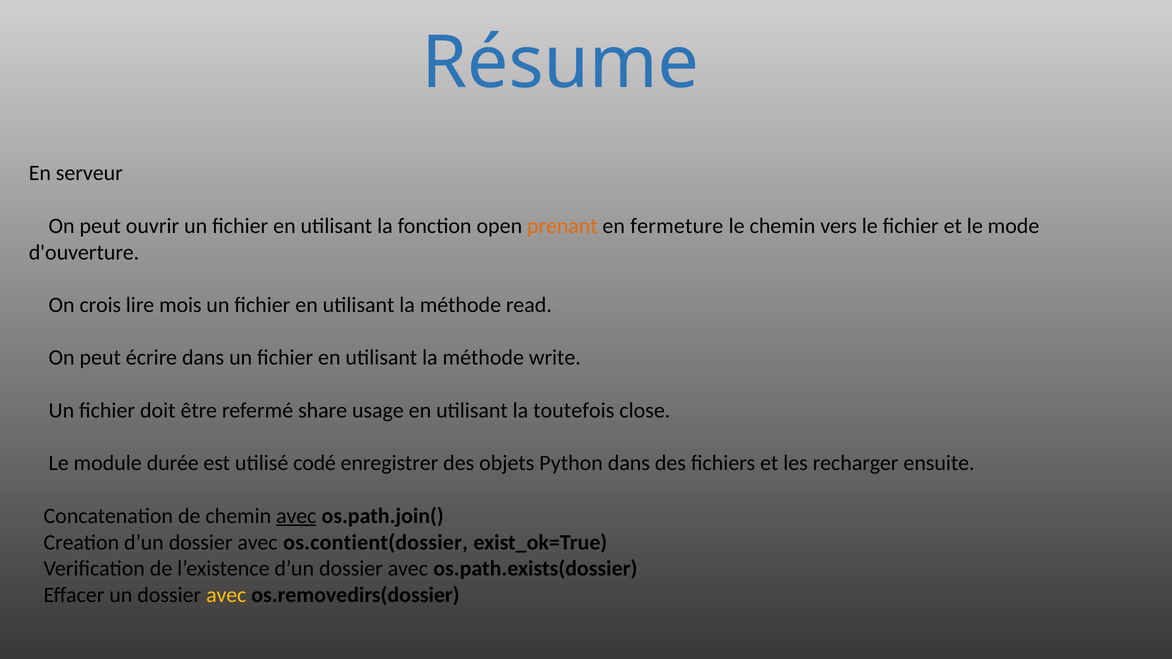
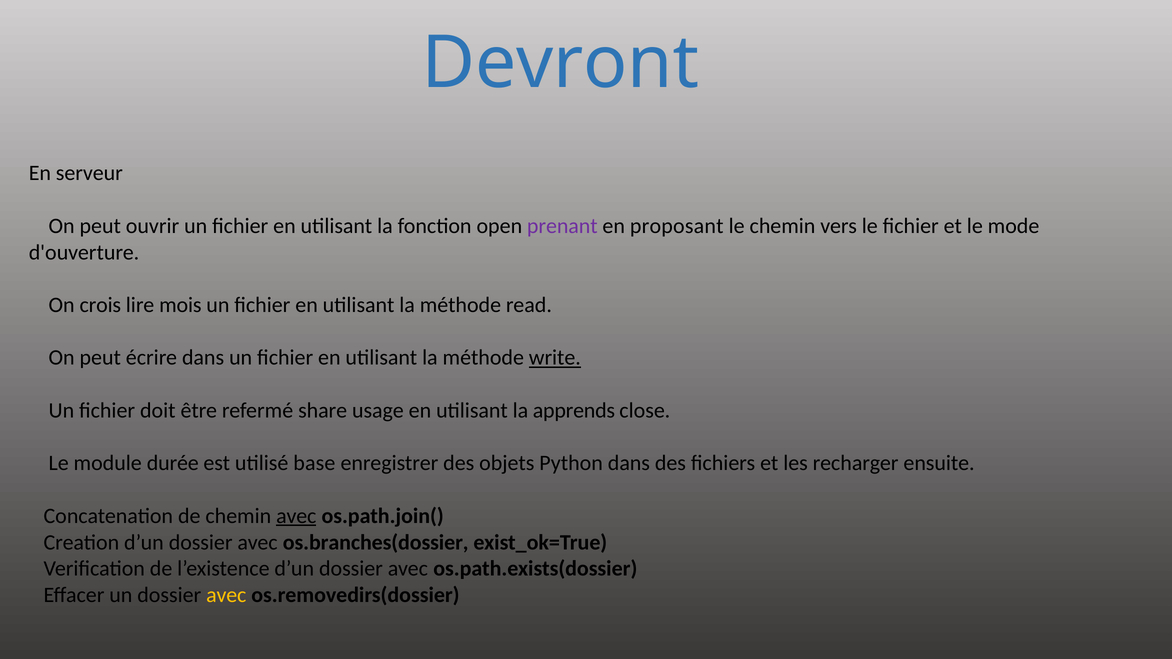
Résume: Résume -> Devront
prenant colour: orange -> purple
fermeture: fermeture -> proposant
write underline: none -> present
toutefois: toutefois -> apprends
codé: codé -> base
os.contient(dossier: os.contient(dossier -> os.branches(dossier
